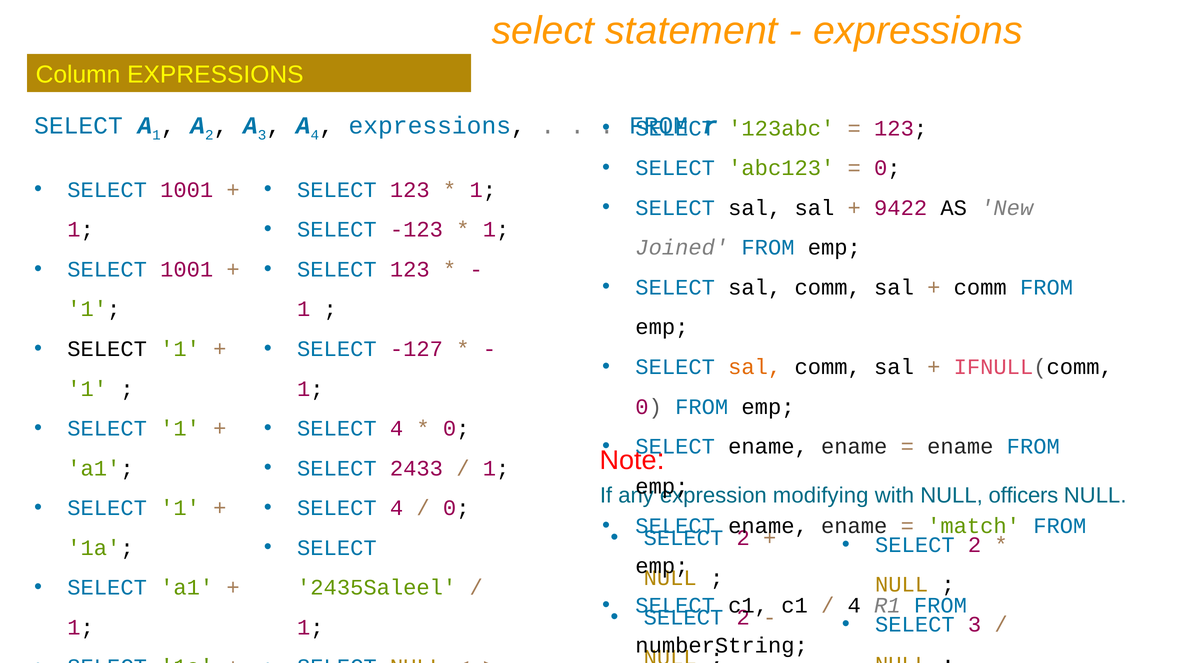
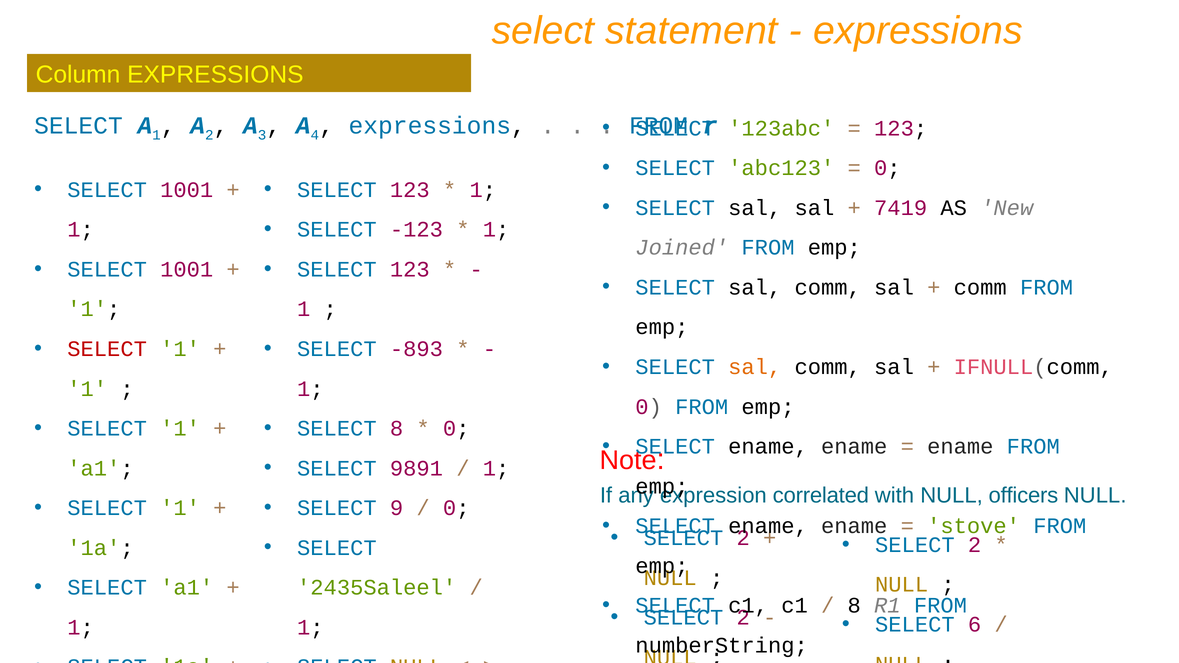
9422: 9422 -> 7419
SELECT at (107, 349) colour: black -> red
-127: -127 -> -893
4 at (397, 429): 4 -> 8
2433: 2433 -> 9891
modifying: modifying -> correlated
4 at (397, 508): 4 -> 9
match: match -> stove
4 at (854, 606): 4 -> 8
SELECT 3: 3 -> 6
